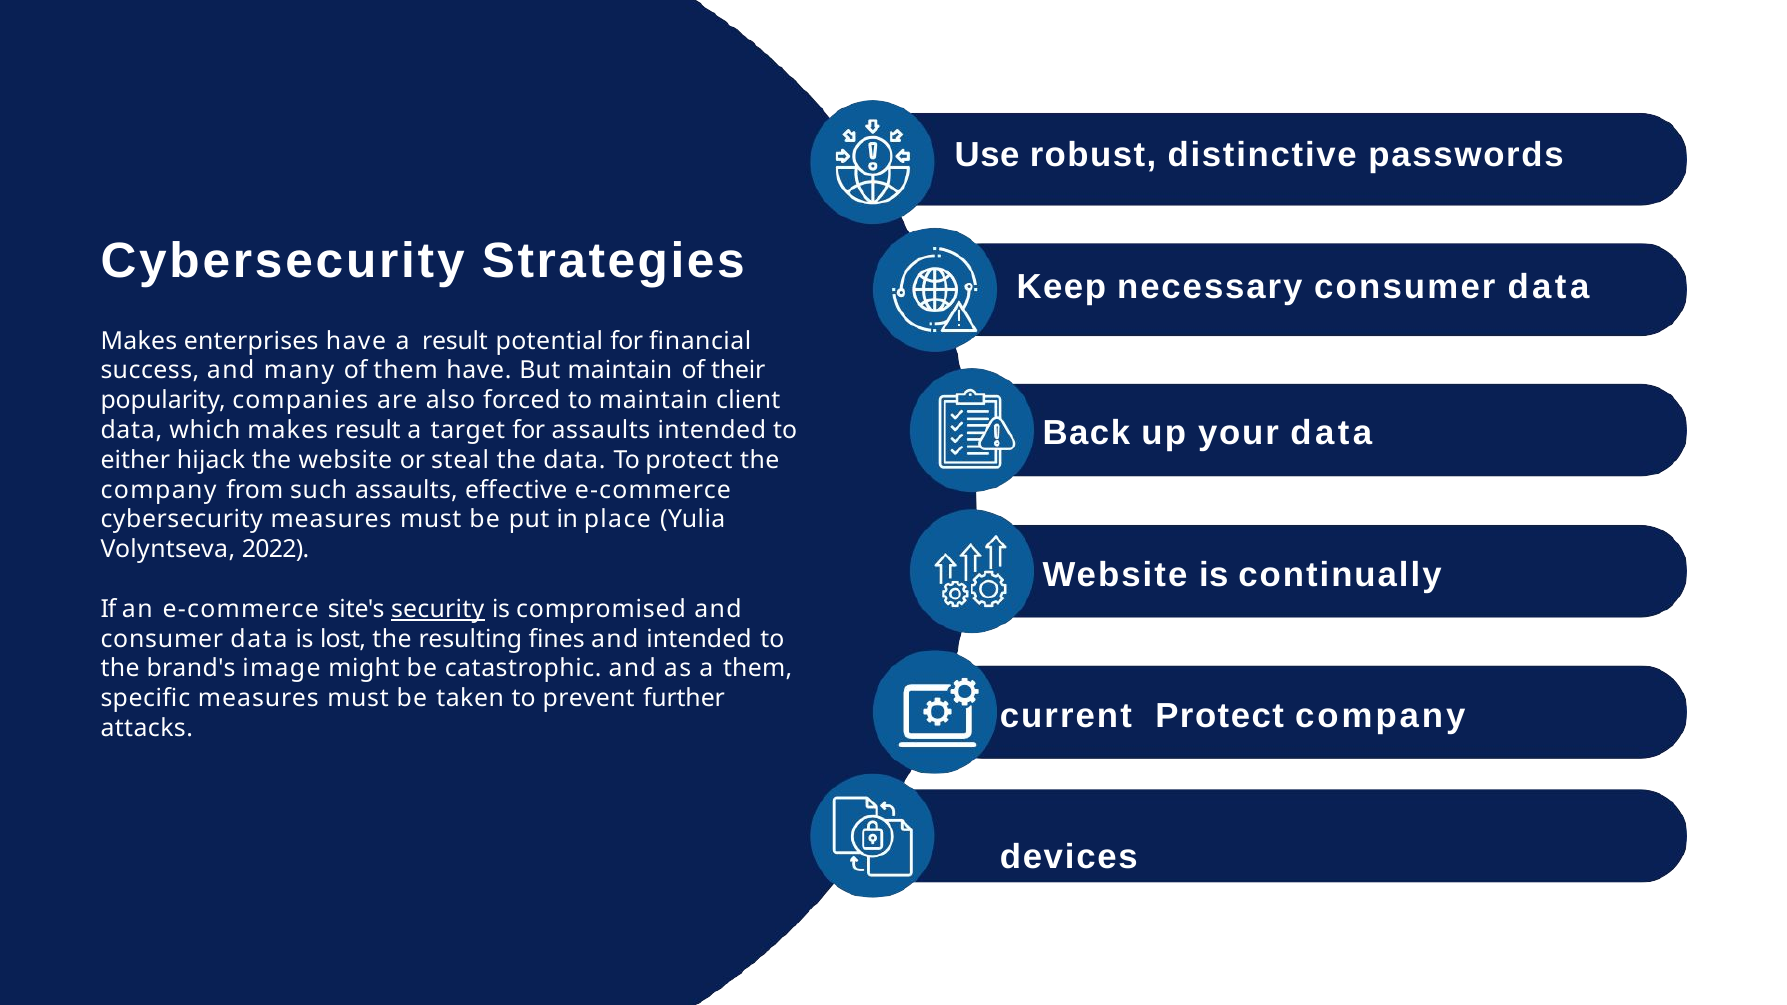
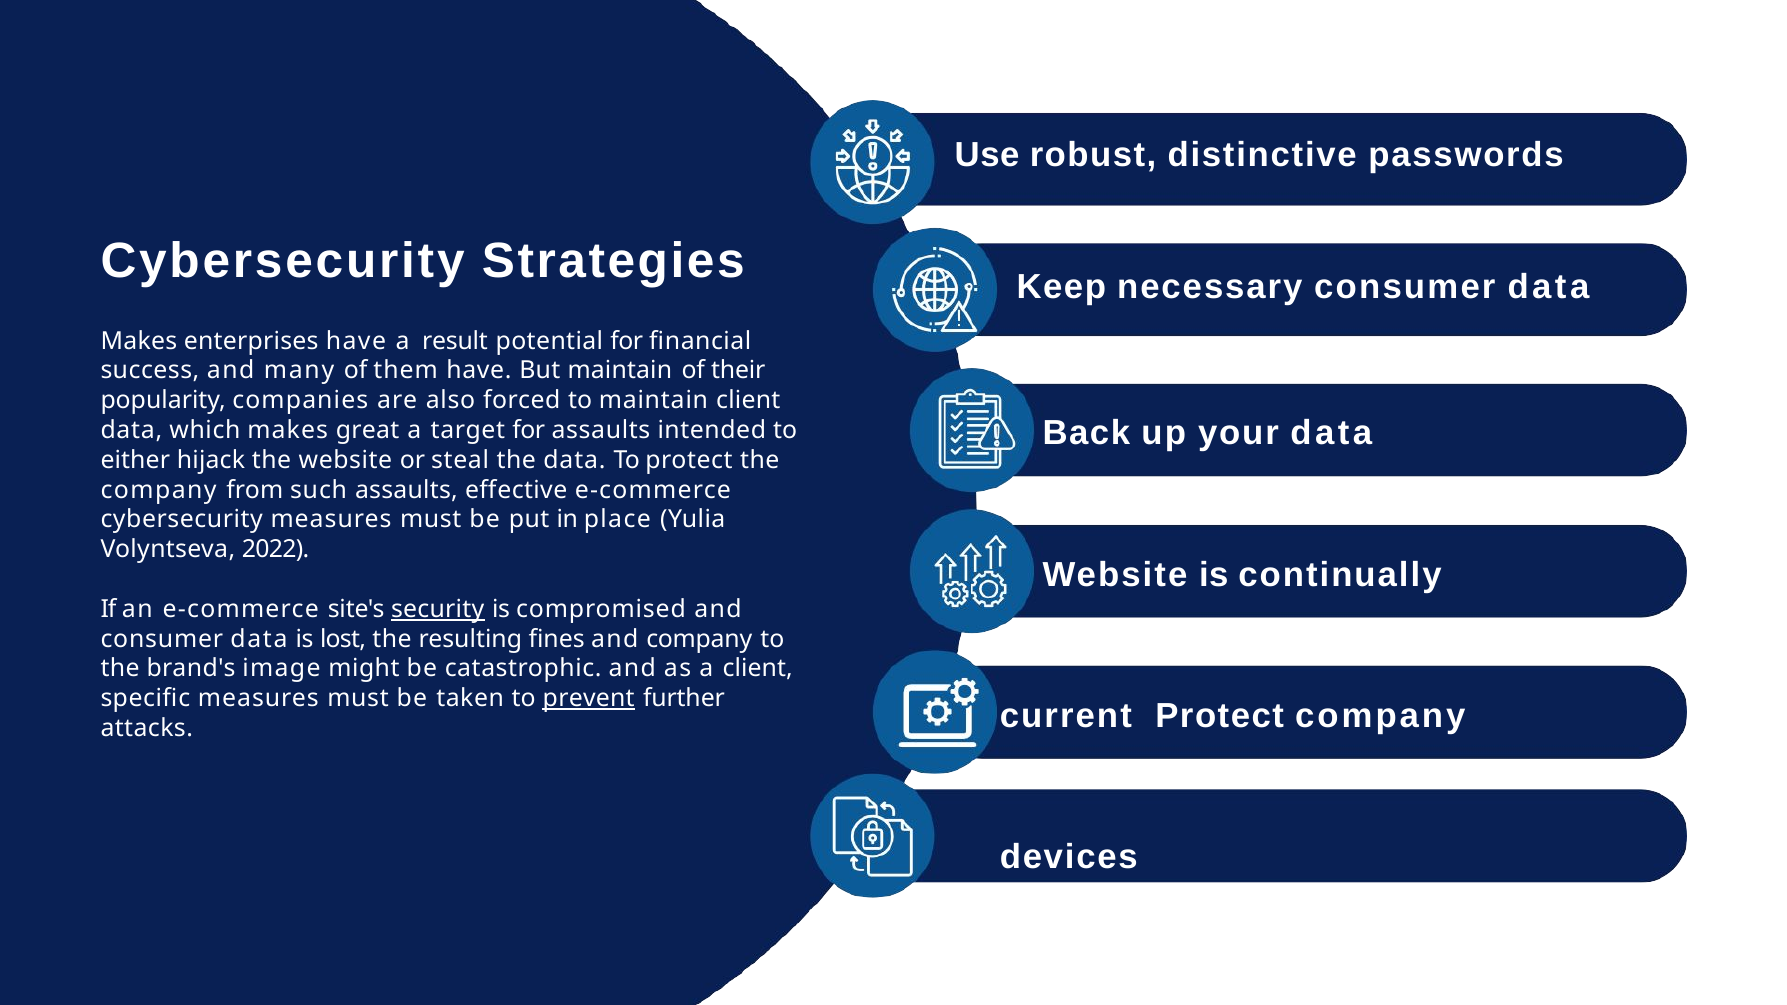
makes result: result -> great
and intended: intended -> company
a them: them -> client
prevent underline: none -> present
